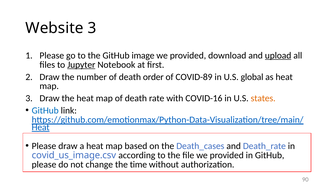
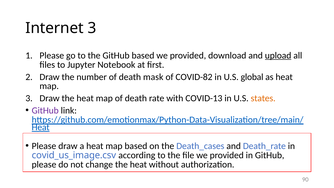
Website: Website -> Internet
GitHub image: image -> based
Jupyter underline: present -> none
order: order -> mask
COVID-89: COVID-89 -> COVID-82
COVID-16: COVID-16 -> COVID-13
GitHub at (45, 111) colour: blue -> purple
change the time: time -> heat
